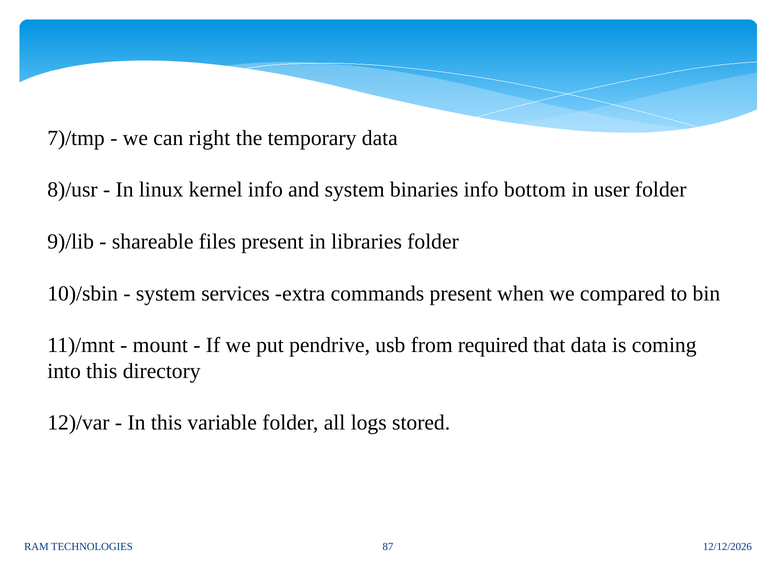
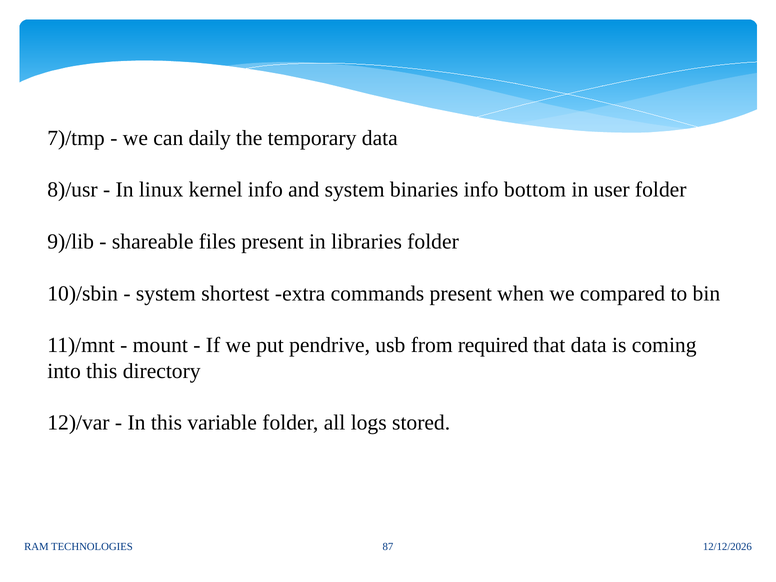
right: right -> daily
services: services -> shortest
